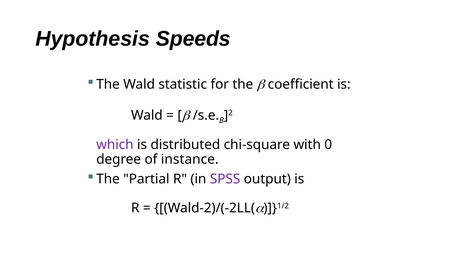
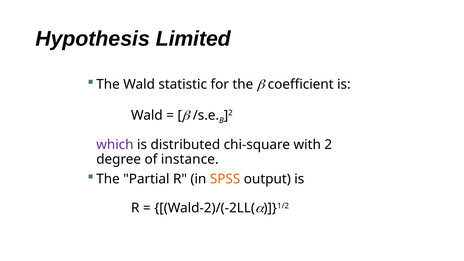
Speeds: Speeds -> Limited
0: 0 -> 2
SPSS colour: purple -> orange
